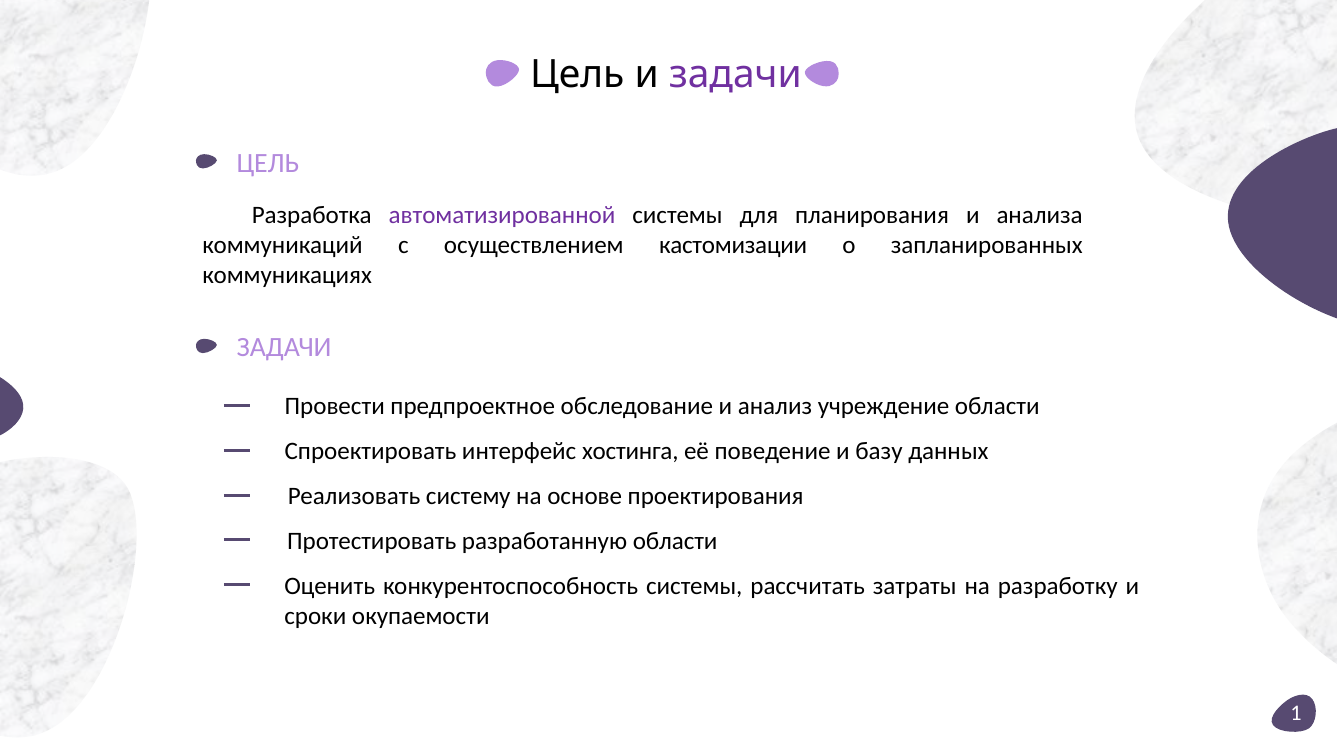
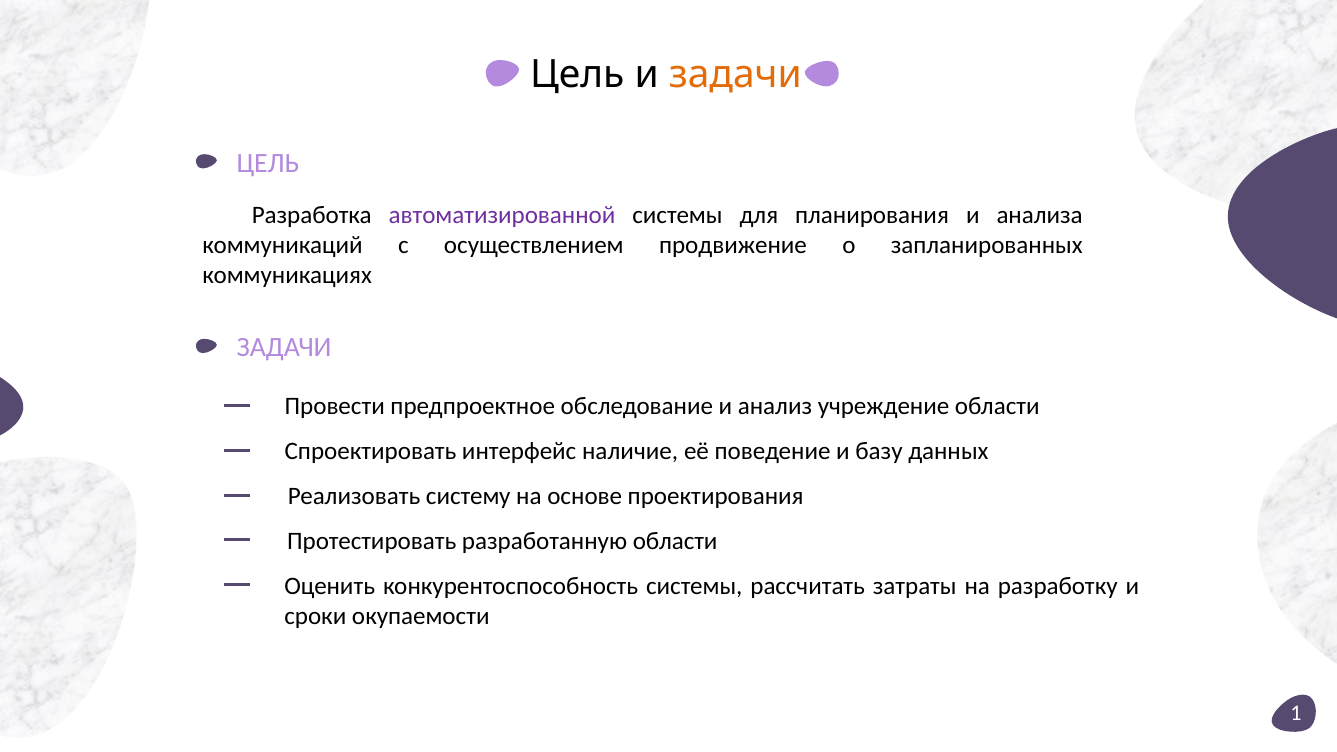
задачи at (735, 75) colour: purple -> orange
кастомизации: кастомизации -> продвижение
хостинга: хостинга -> наличие
